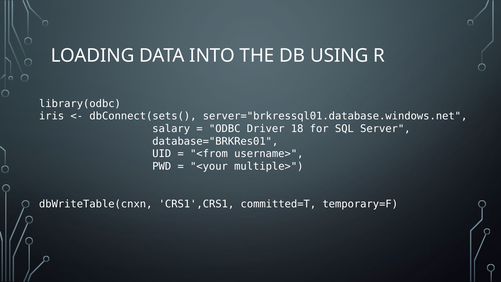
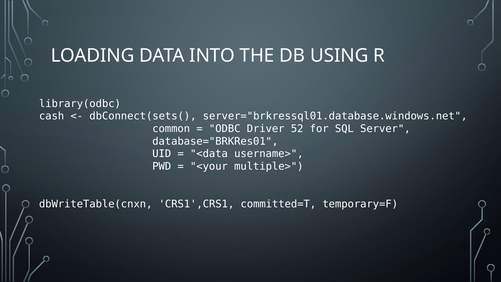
iris: iris -> cash
salary: salary -> common
18: 18 -> 52
<from: <from -> <data
